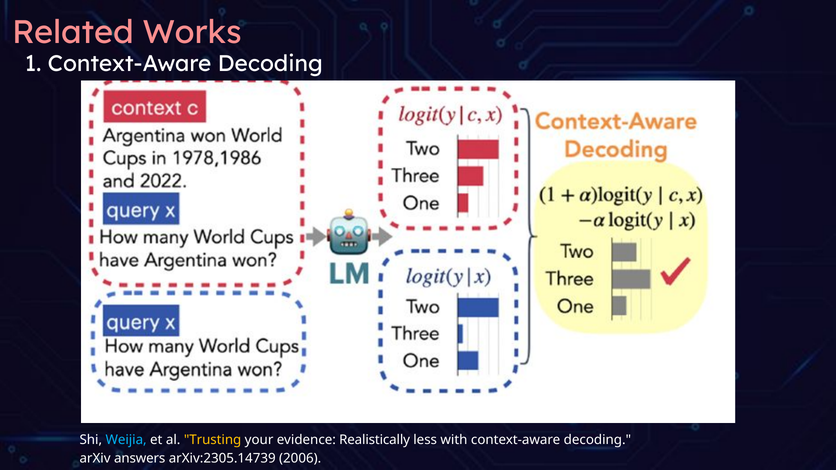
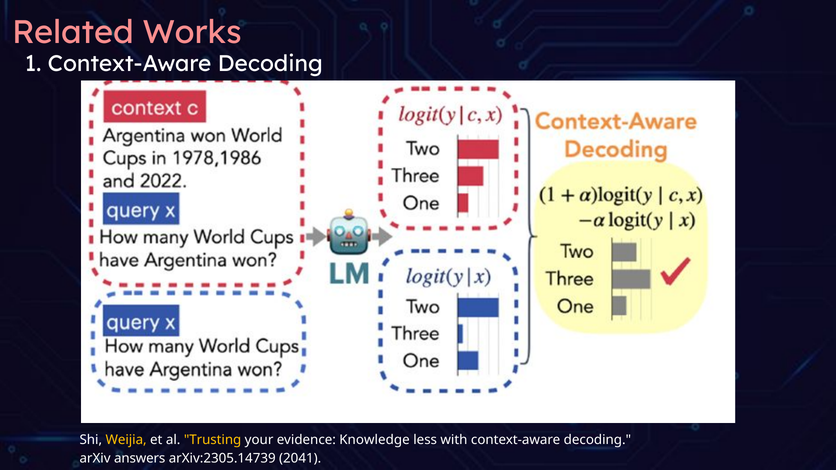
Weijia colour: light blue -> yellow
Realistically: Realistically -> Knowledge
2006: 2006 -> 2041
